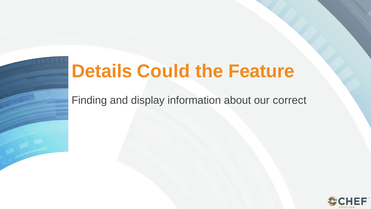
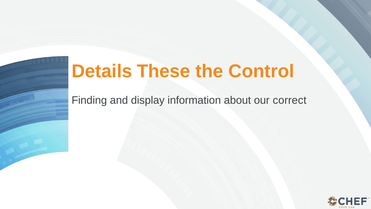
Could: Could -> These
Feature: Feature -> Control
